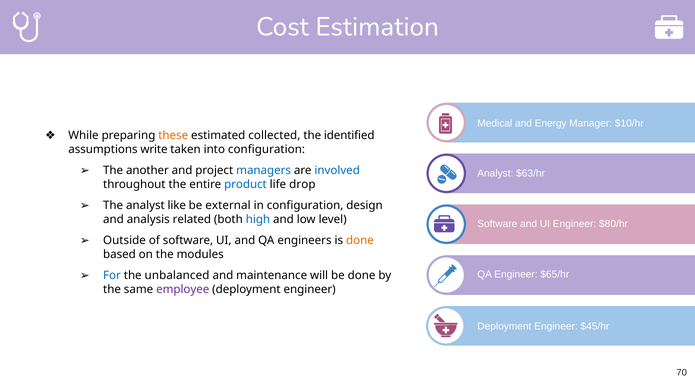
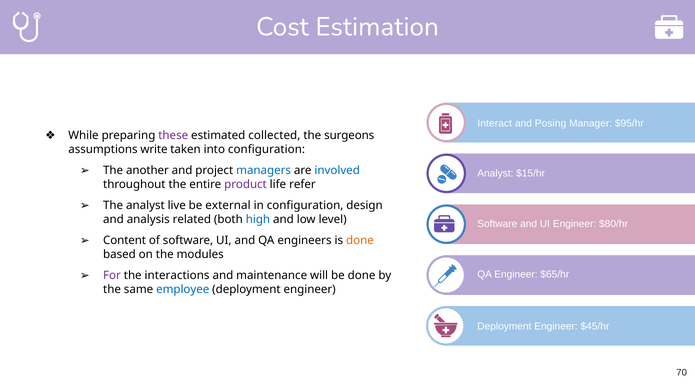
Medical: Medical -> Interact
Energy: Energy -> Posing
$10/hr: $10/hr -> $95/hr
these colour: orange -> purple
identified: identified -> surgeons
$63/hr: $63/hr -> $15/hr
product colour: blue -> purple
drop: drop -> refer
like: like -> live
Outside: Outside -> Content
For colour: blue -> purple
unbalanced: unbalanced -> interactions
employee colour: purple -> blue
